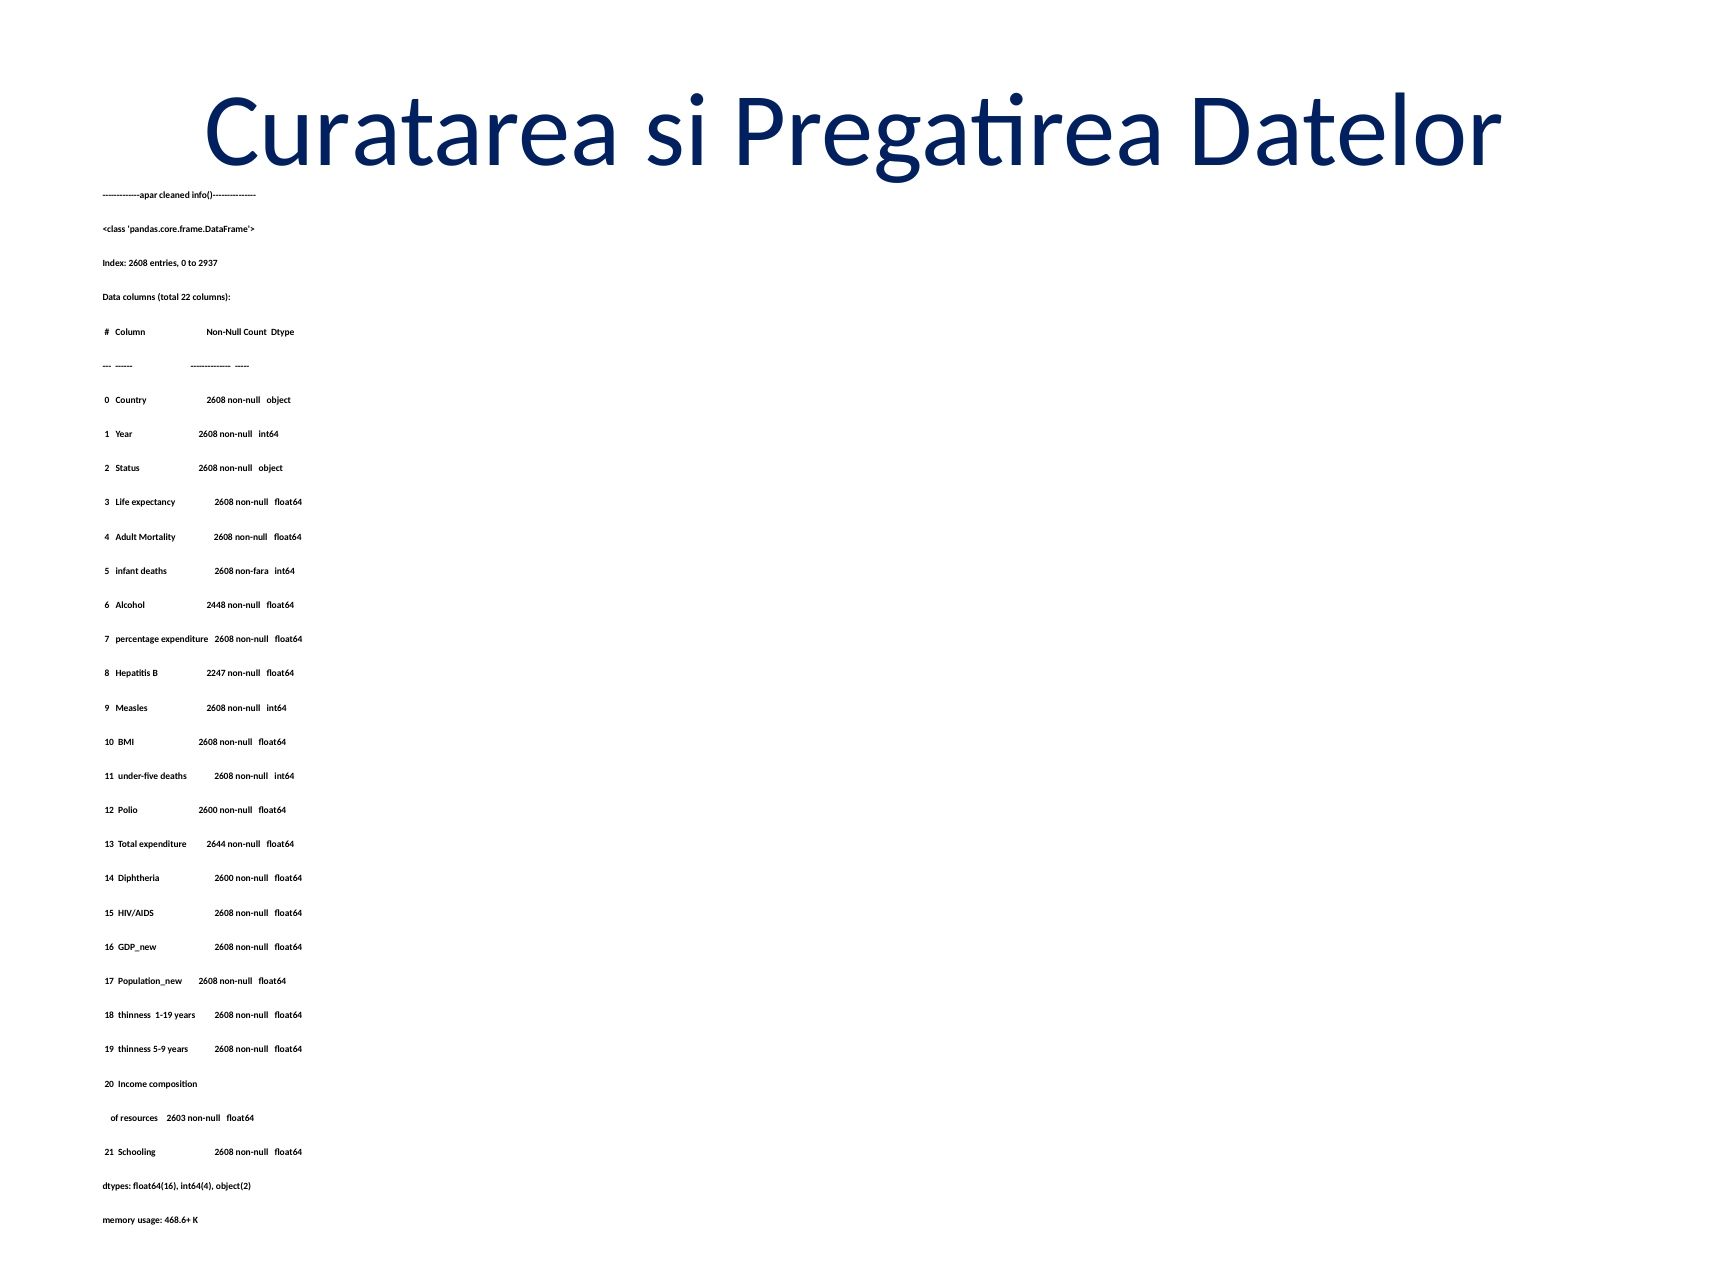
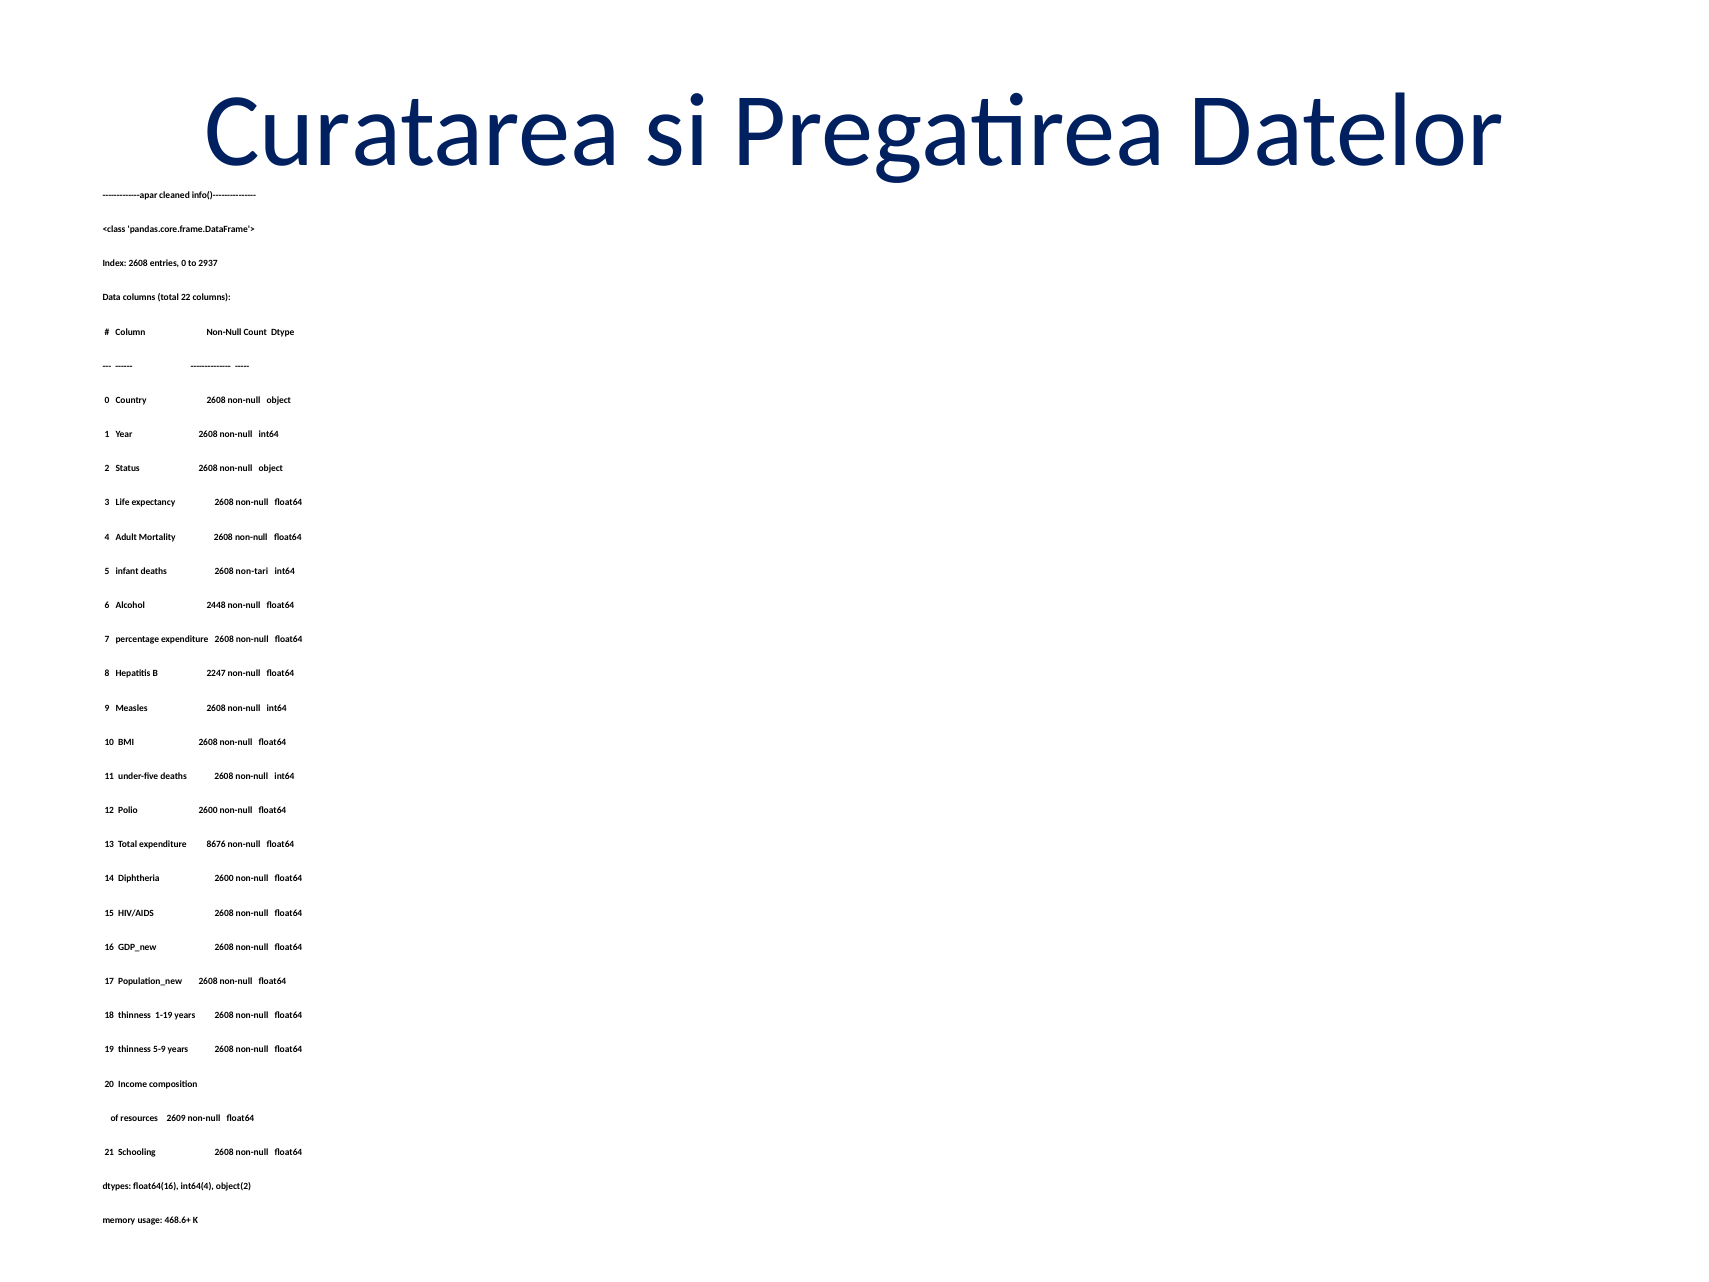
non-fara: non-fara -> non-tari
2644: 2644 -> 8676
2603: 2603 -> 2609
